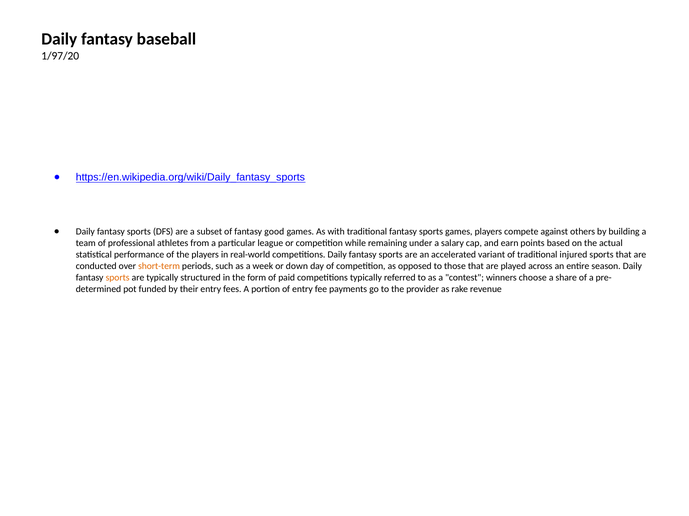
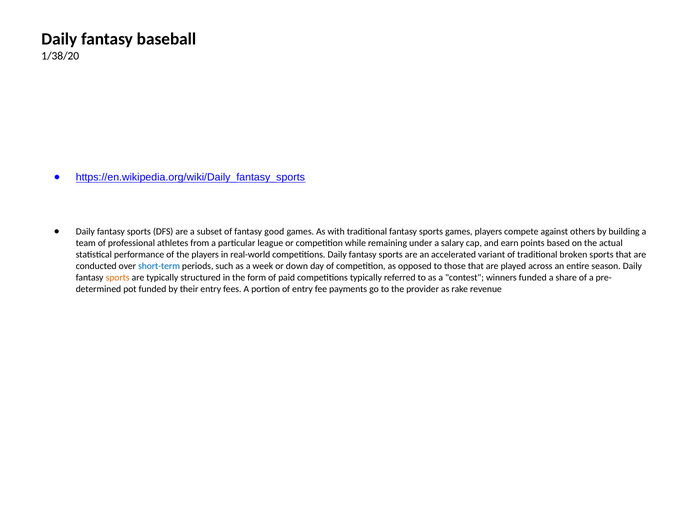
1/97/20: 1/97/20 -> 1/38/20
injured: injured -> broken
short-term colour: orange -> blue
winners choose: choose -> funded
